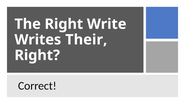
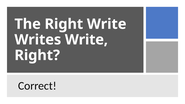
Writes Their: Their -> Write
